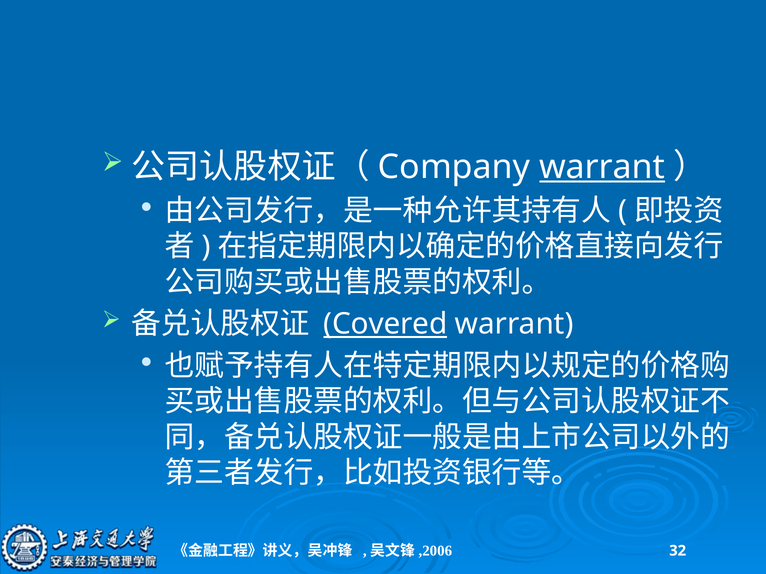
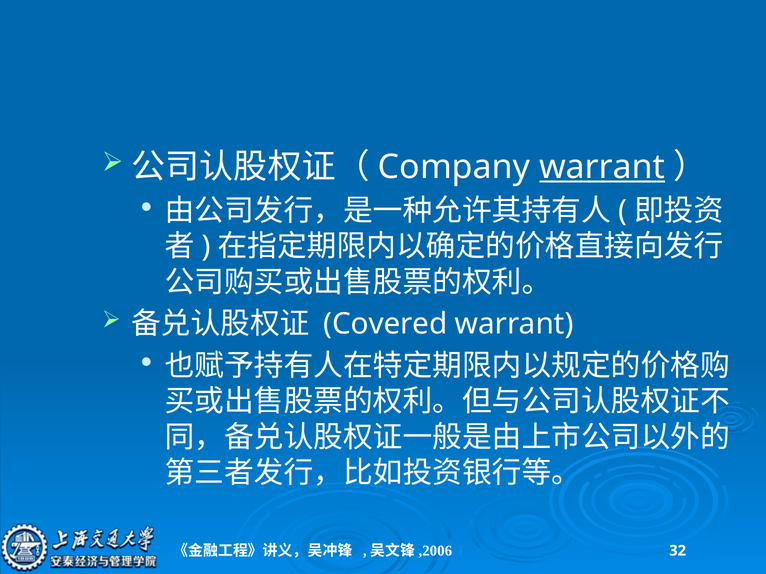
Covered underline: present -> none
